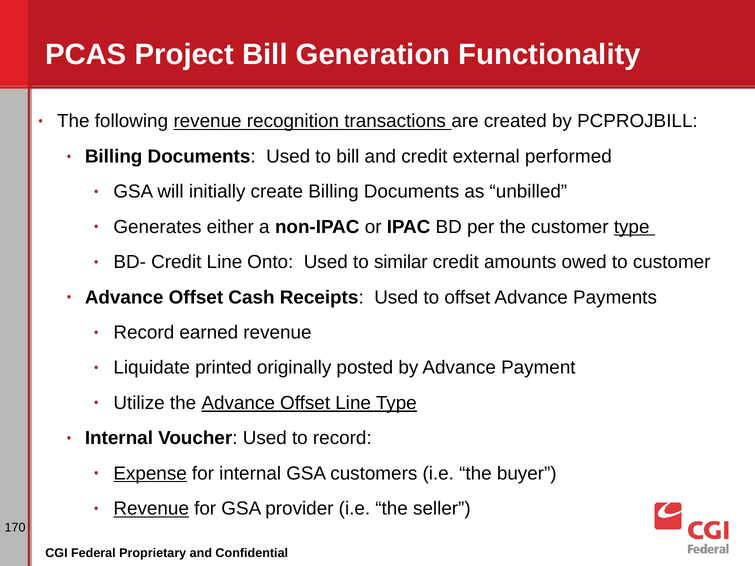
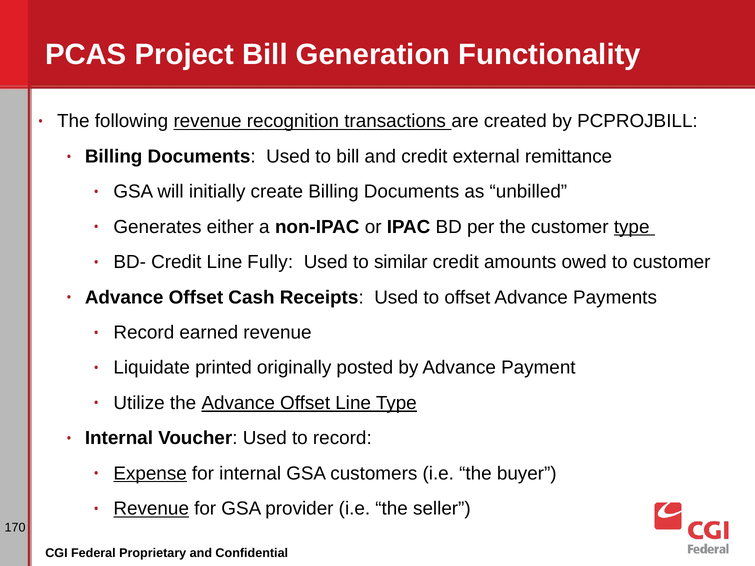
performed: performed -> remittance
Onto: Onto -> Fully
